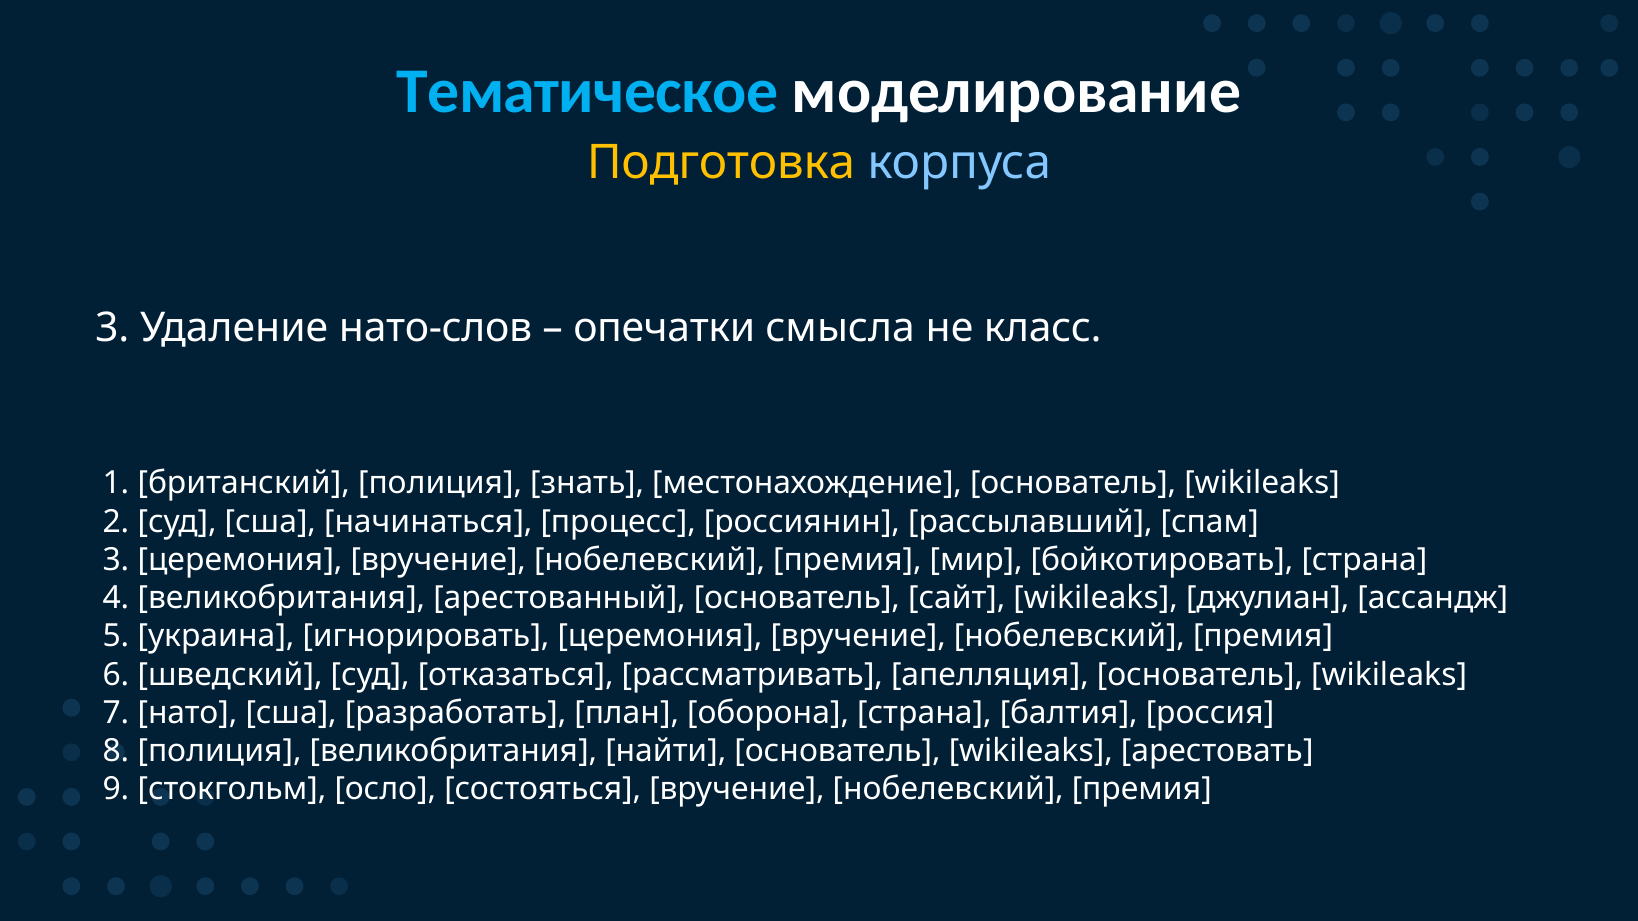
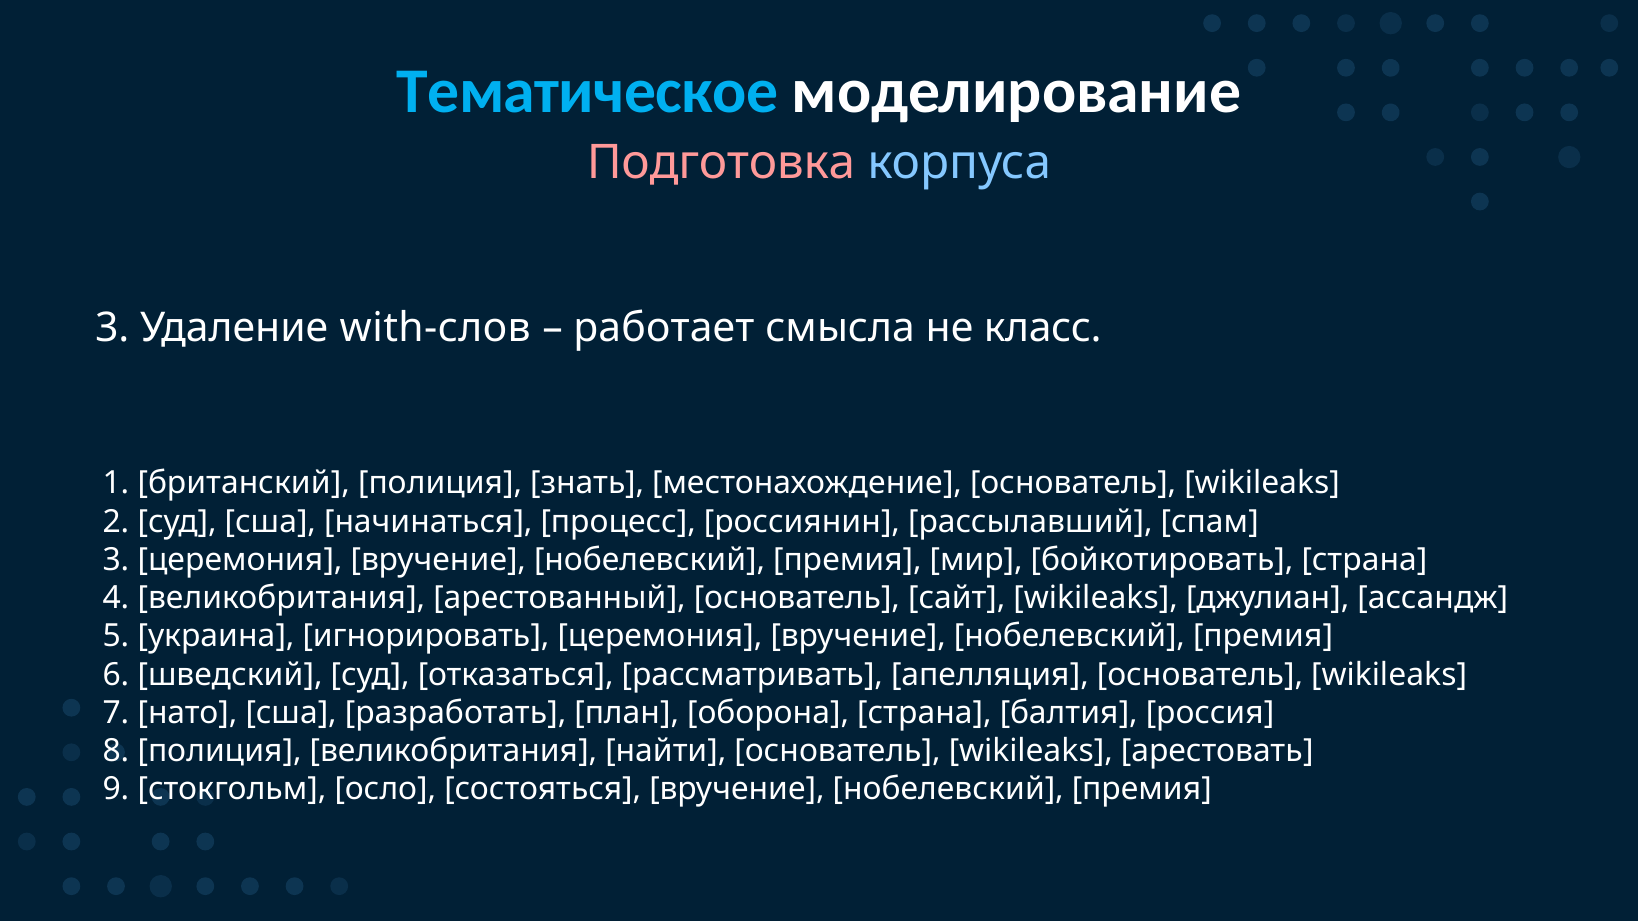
Подготовка colour: yellow -> pink
нато-слов: нато-слов -> with-слов
опечатки: опечатки -> работает
